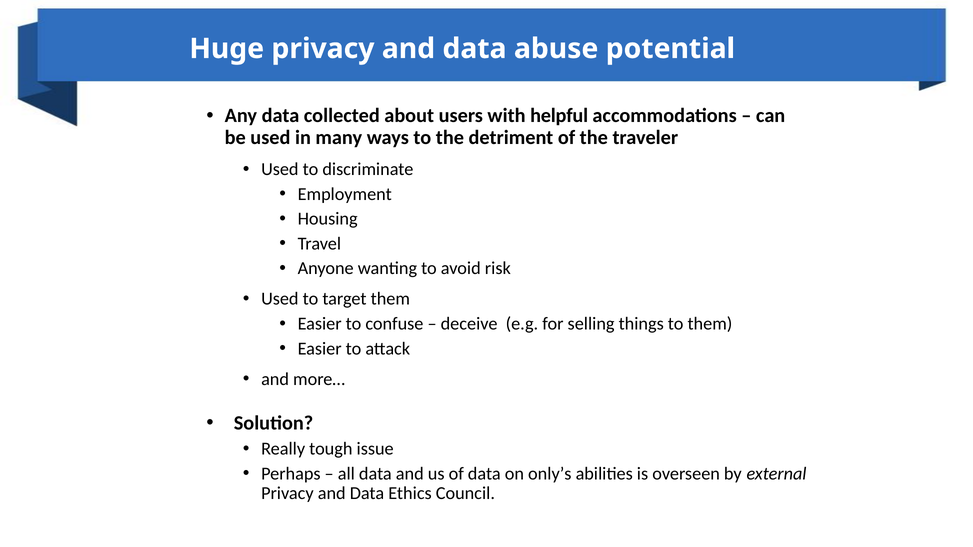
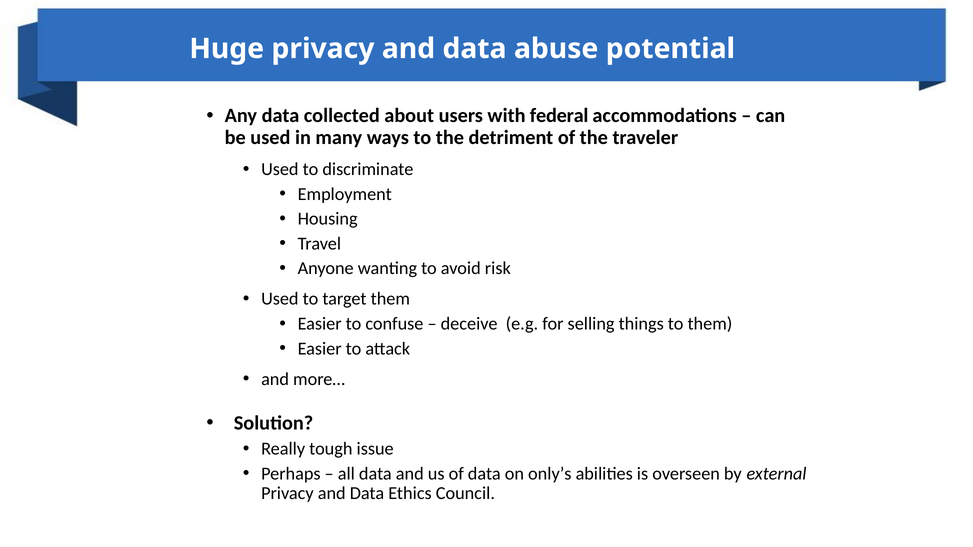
helpful: helpful -> federal
